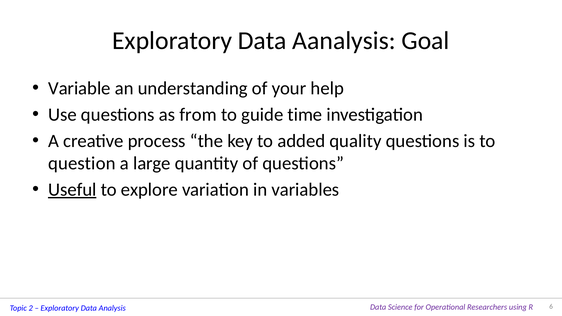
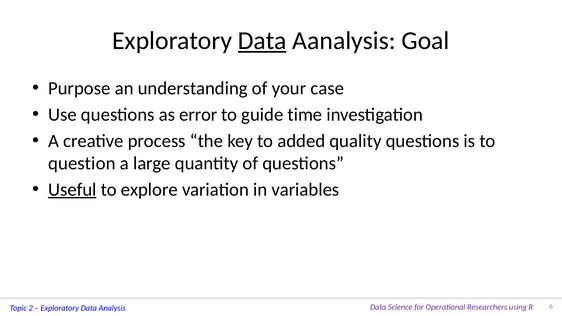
Data at (262, 41) underline: none -> present
Variable: Variable -> Purpose
help: help -> case
from: from -> error
